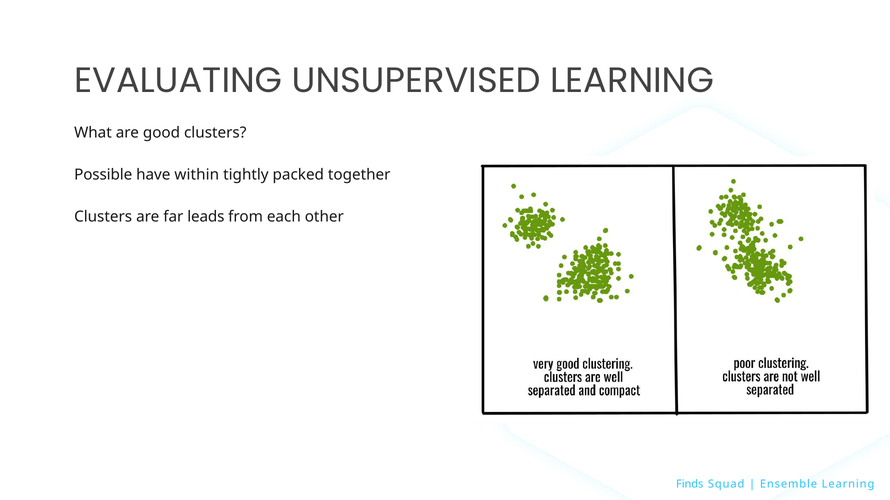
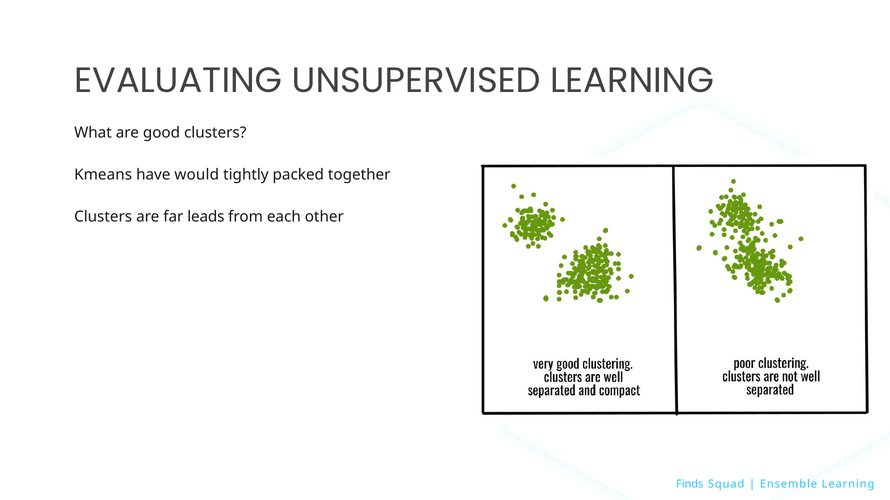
Possible: Possible -> Kmeans
within: within -> would
